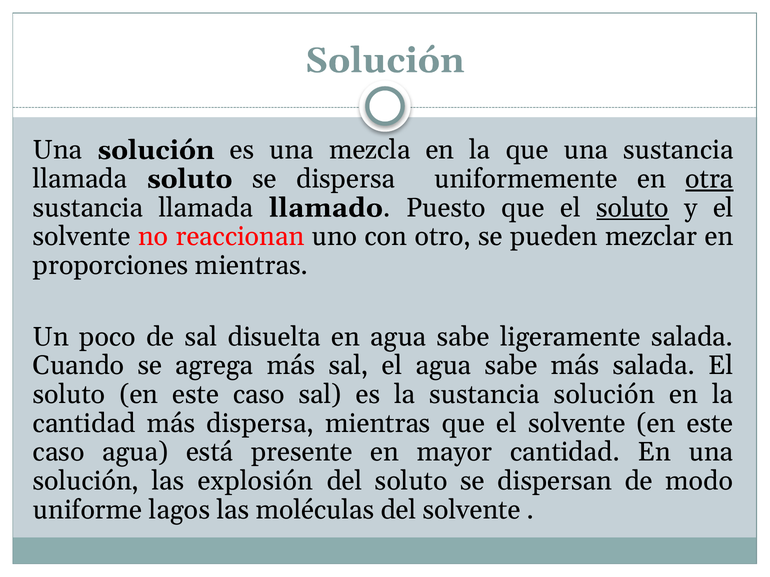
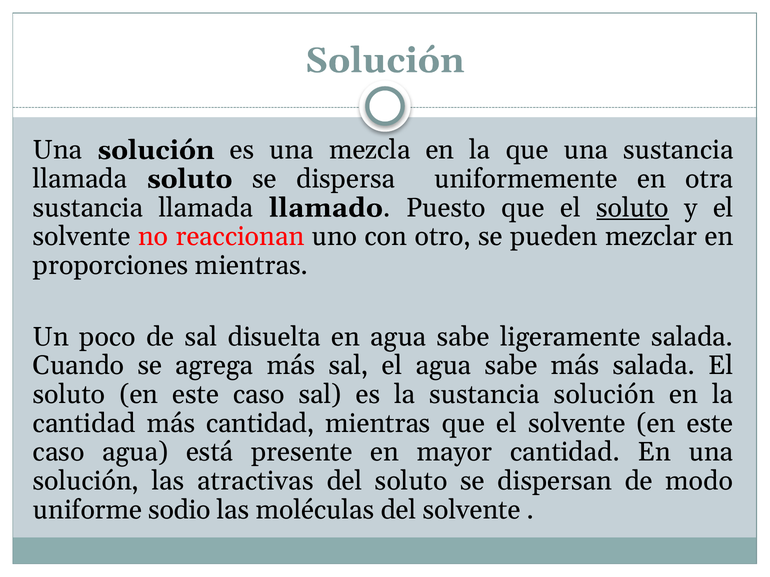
otra underline: present -> none
más dispersa: dispersa -> cantidad
explosión: explosión -> atractivas
lagos: lagos -> sodio
